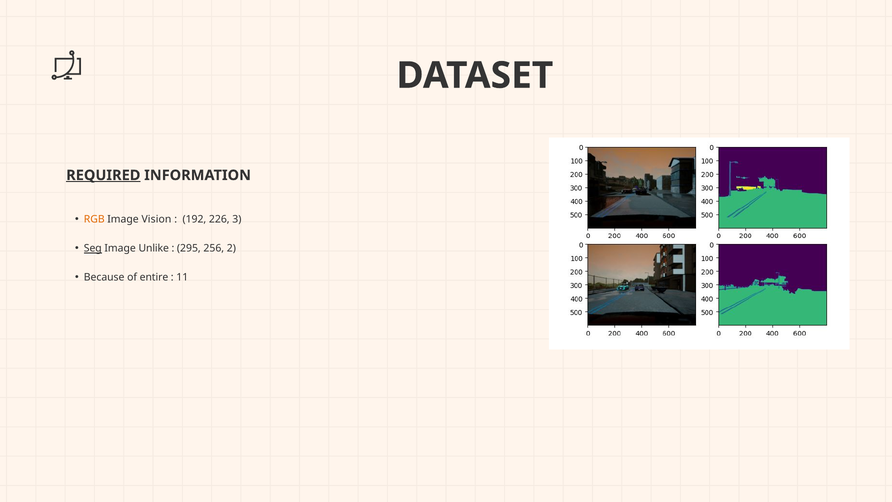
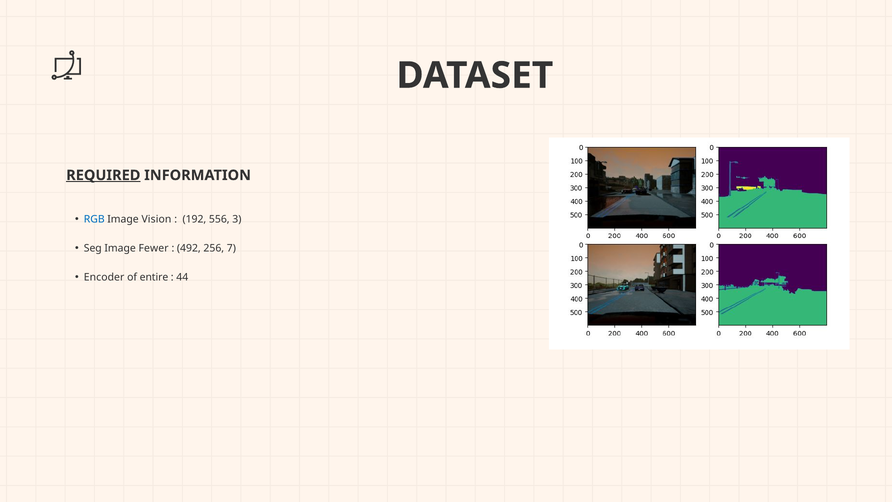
RGB colour: orange -> blue
226: 226 -> 556
Seg underline: present -> none
Unlike: Unlike -> Fewer
295: 295 -> 492
2: 2 -> 7
Because: Because -> Encoder
11: 11 -> 44
